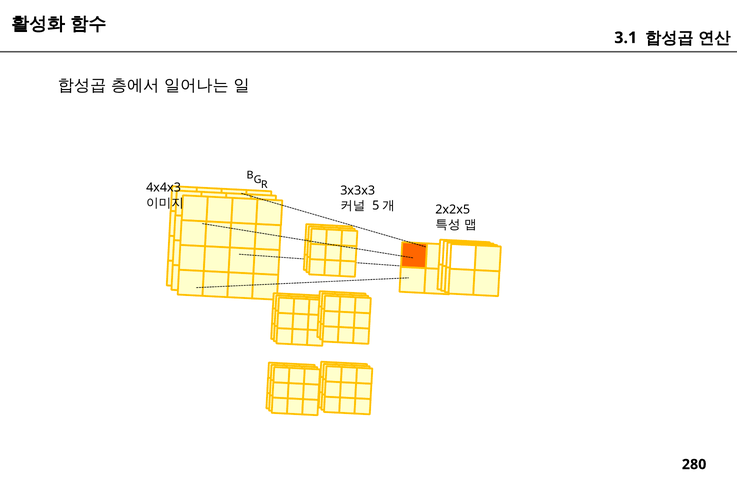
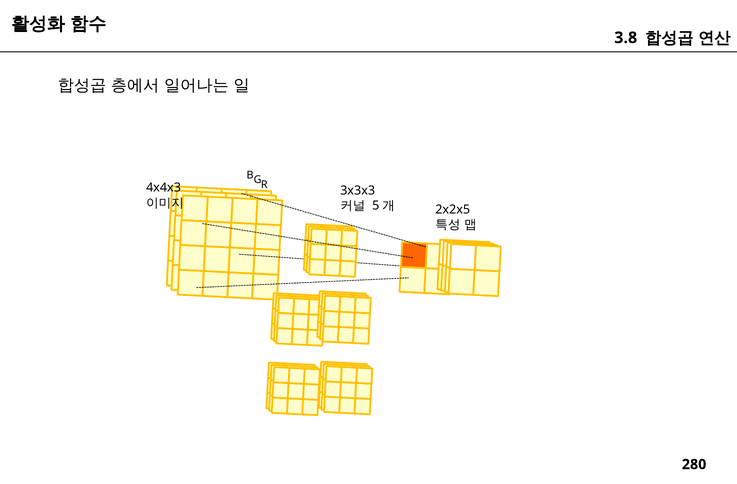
3.1: 3.1 -> 3.8
